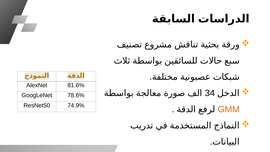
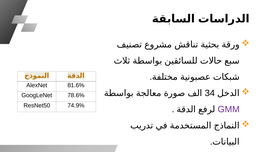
GMM colour: orange -> purple
